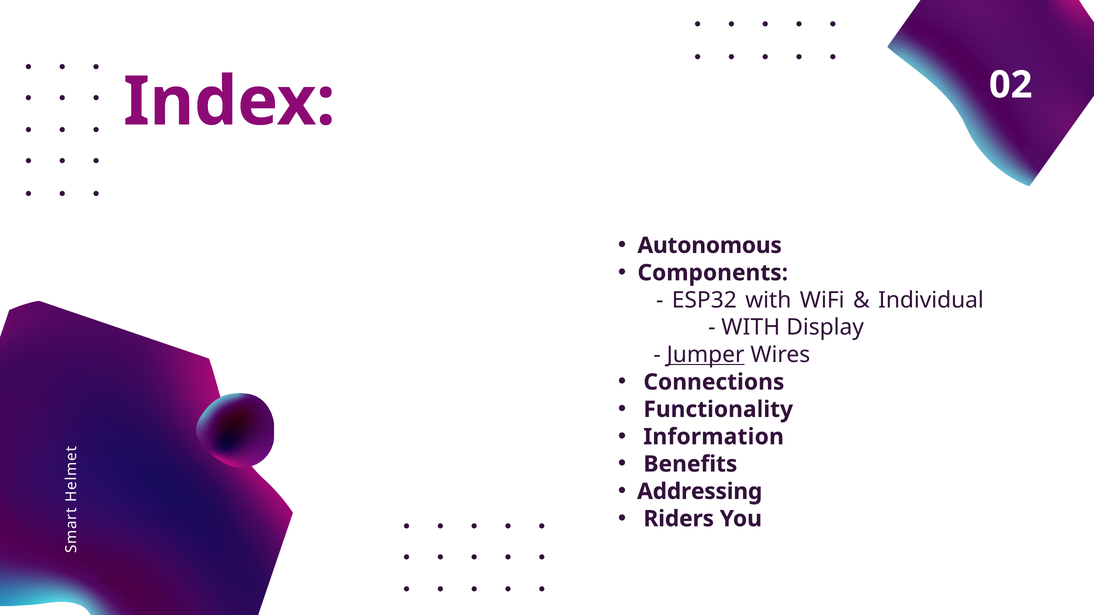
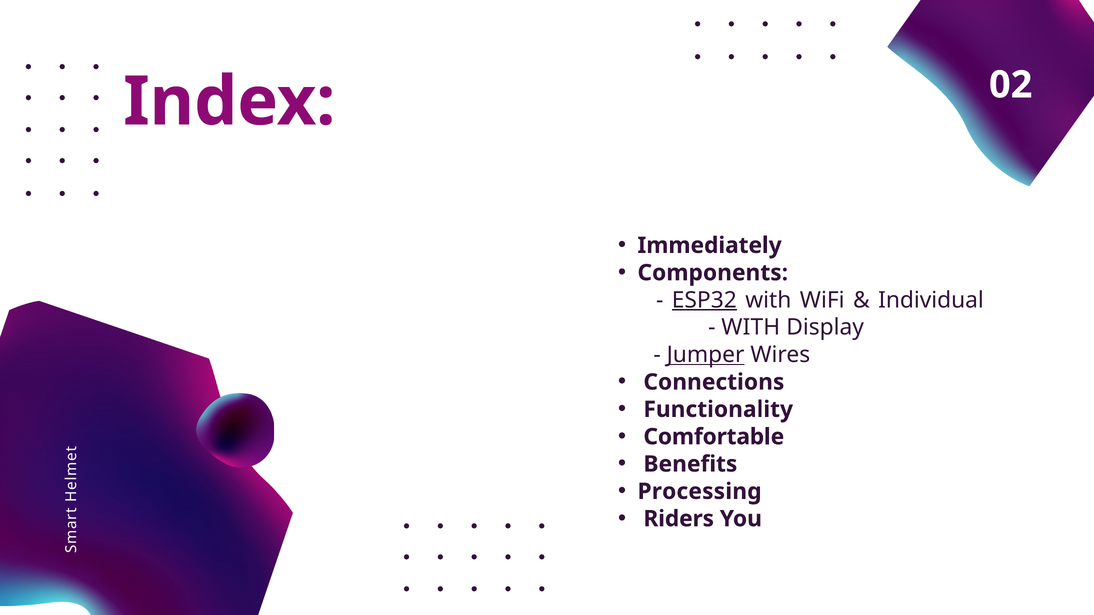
Autonomous: Autonomous -> Immediately
ESP32 underline: none -> present
Information: Information -> Comfortable
Addressing: Addressing -> Processing
